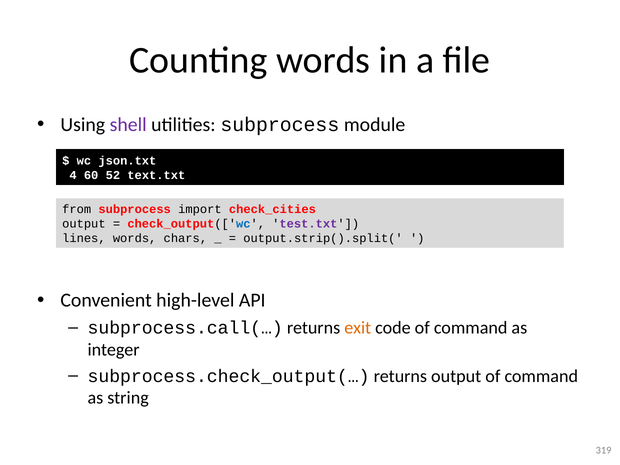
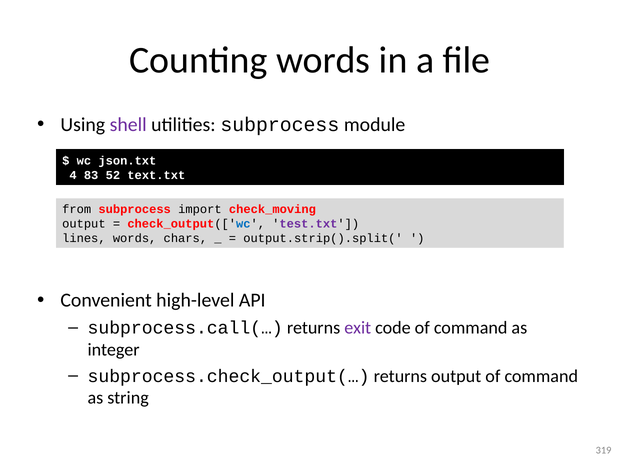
60: 60 -> 83
check_cities: check_cities -> check_moving
exit colour: orange -> purple
